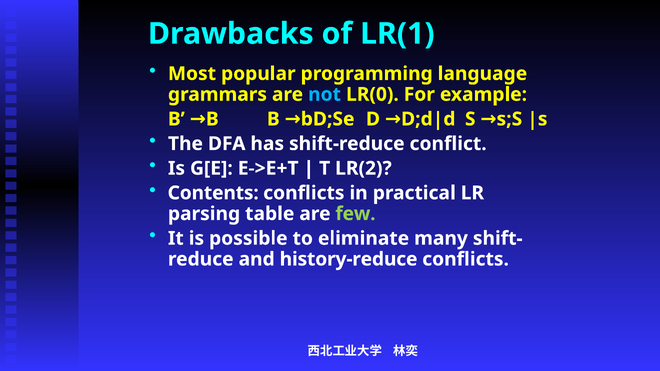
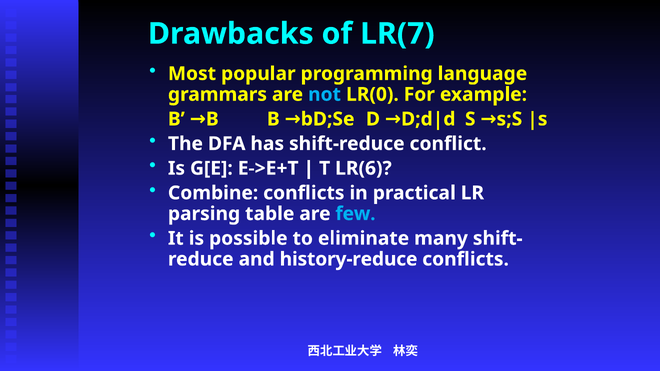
LR(1: LR(1 -> LR(7
LR(2: LR(2 -> LR(6
Contents: Contents -> Combine
few colour: light green -> light blue
